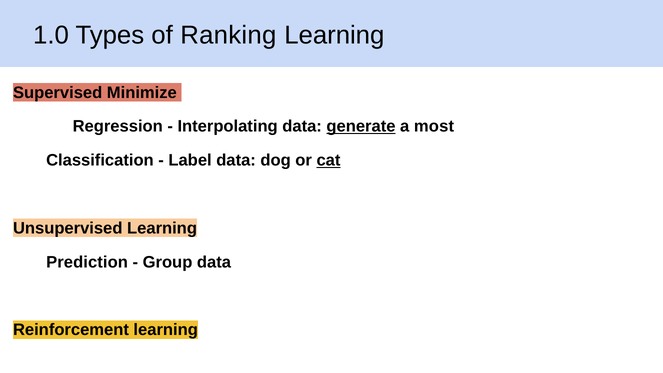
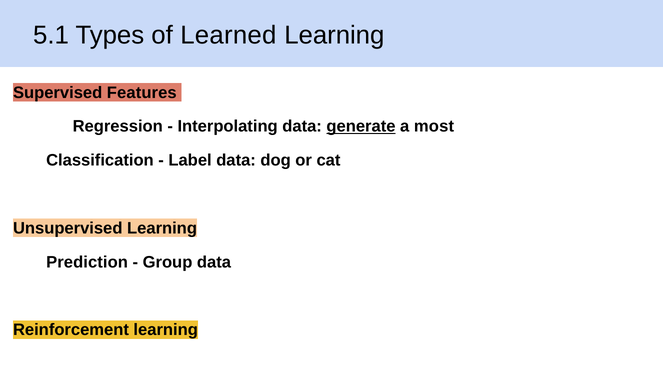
1.0: 1.0 -> 5.1
Ranking: Ranking -> Learned
Minimize: Minimize -> Features
cat underline: present -> none
